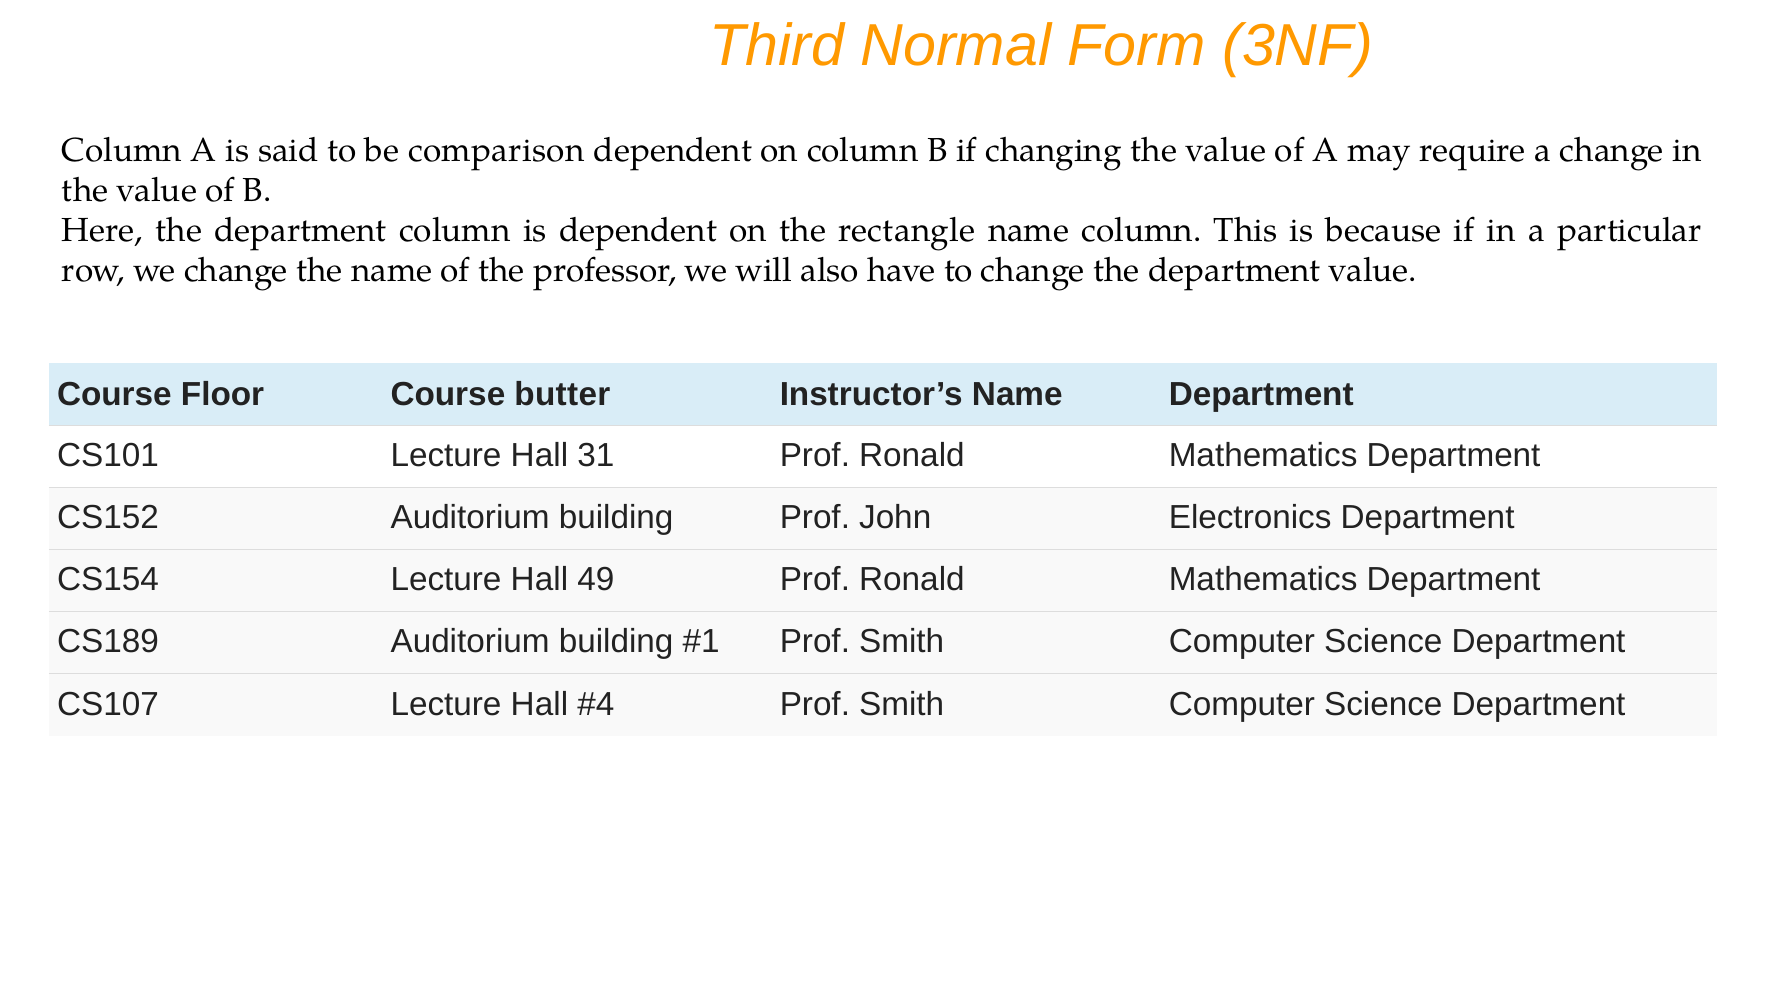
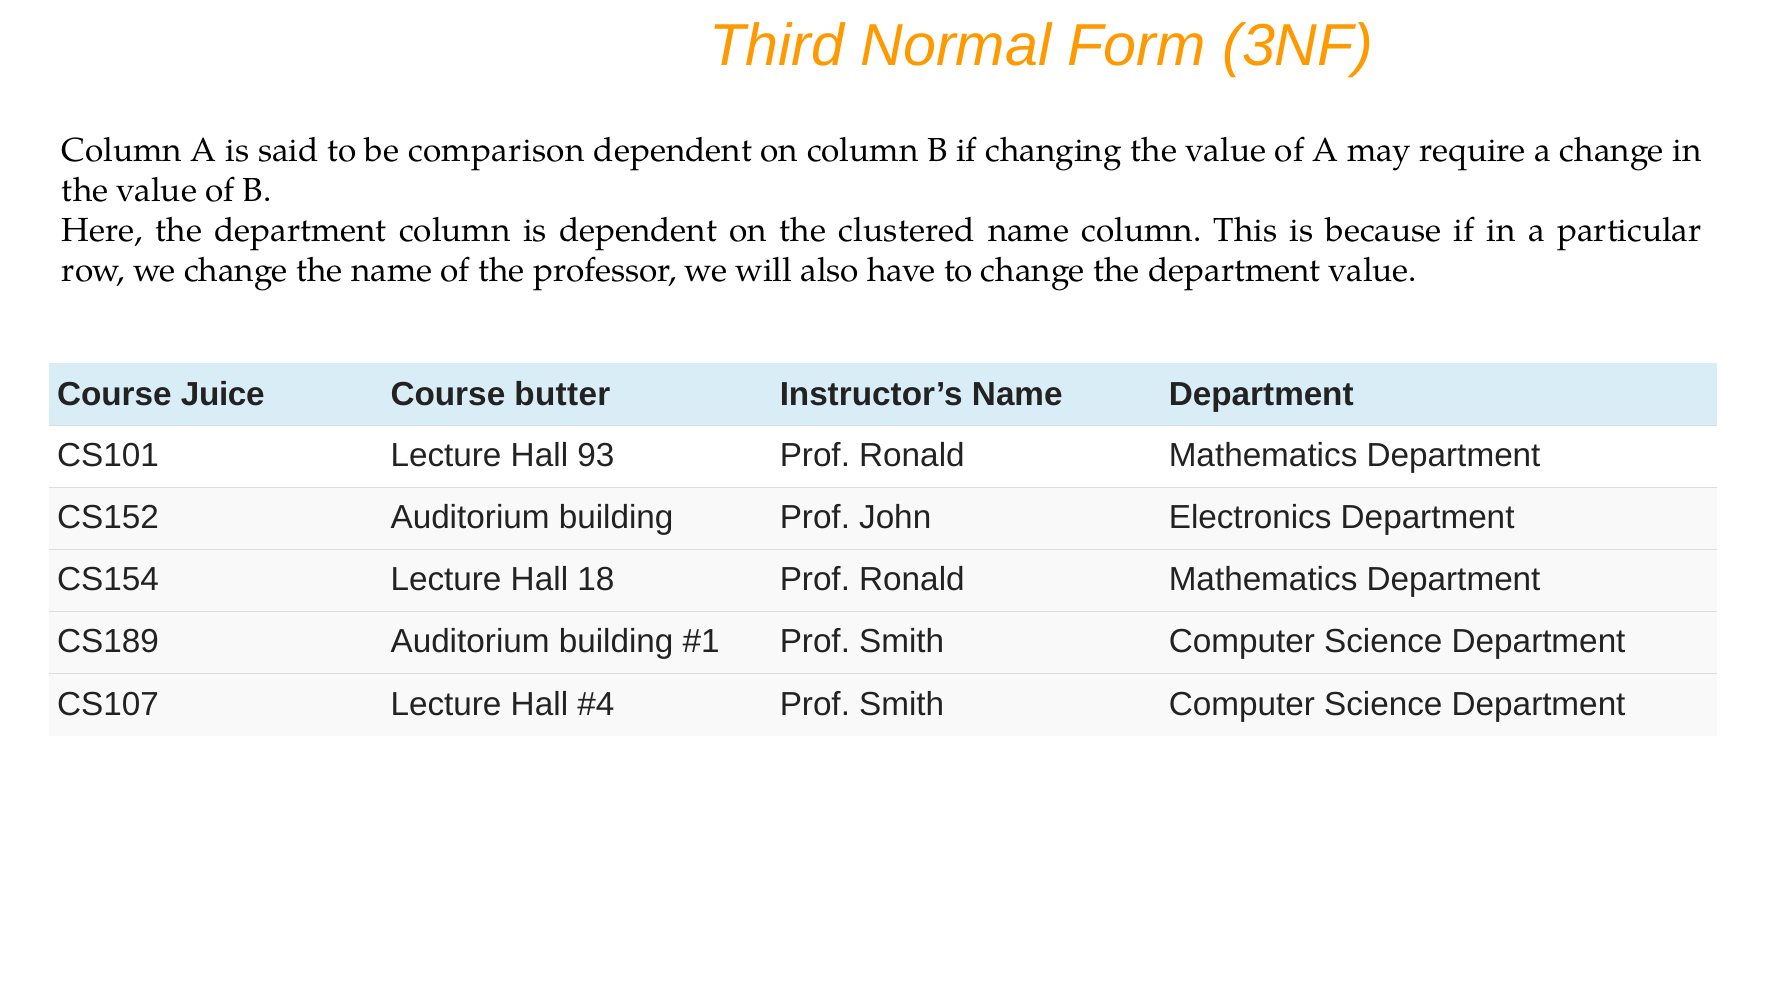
rectangle: rectangle -> clustered
Floor: Floor -> Juice
31: 31 -> 93
49: 49 -> 18
